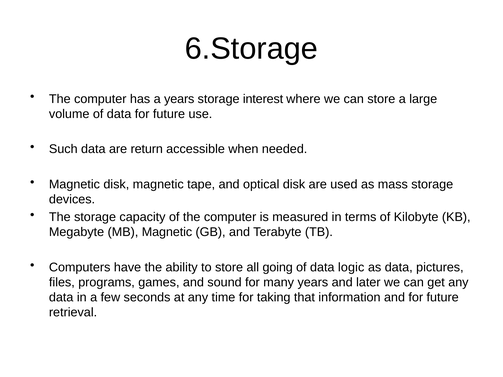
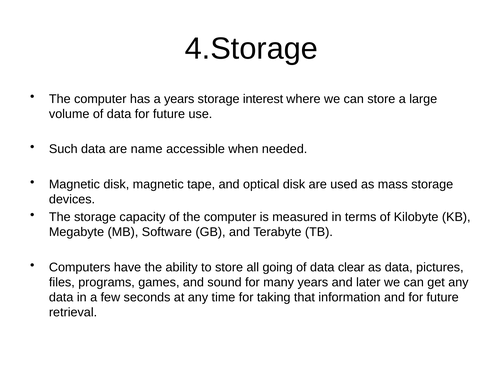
6.Storage: 6.Storage -> 4.Storage
return: return -> name
MB Magnetic: Magnetic -> Software
logic: logic -> clear
